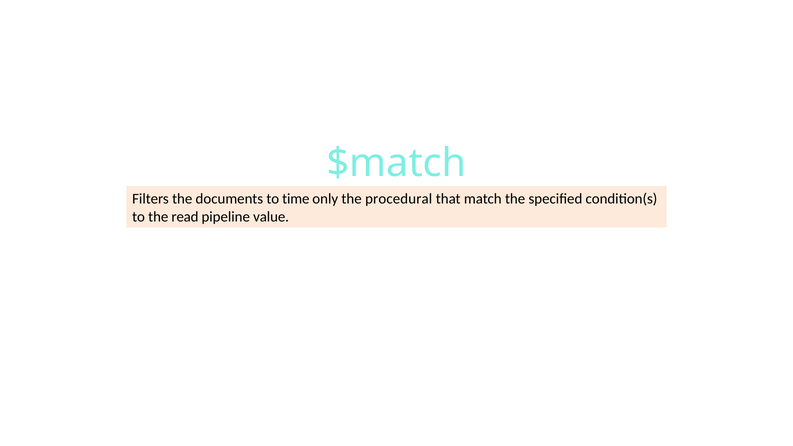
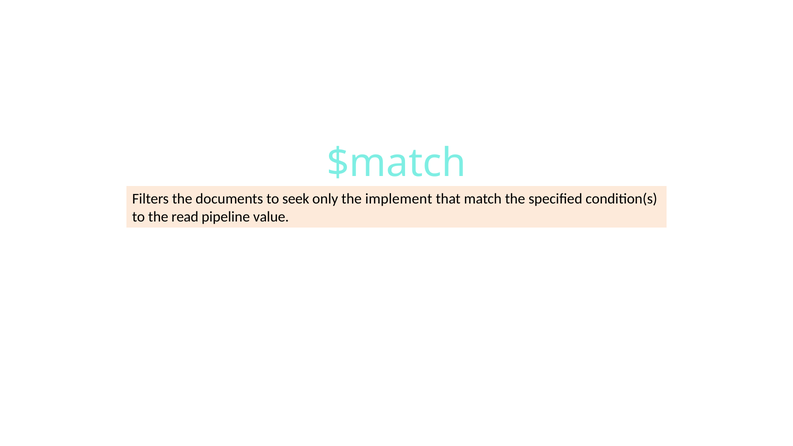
time: time -> seek
procedural: procedural -> implement
